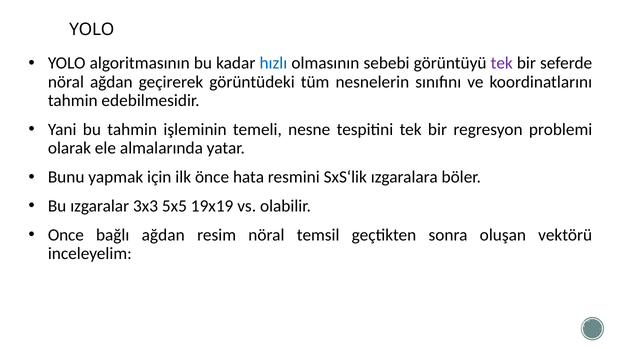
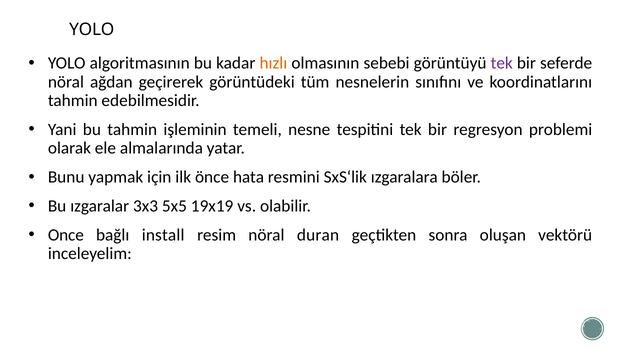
hızlı colour: blue -> orange
bağlı ağdan: ağdan -> install
temsil: temsil -> duran
